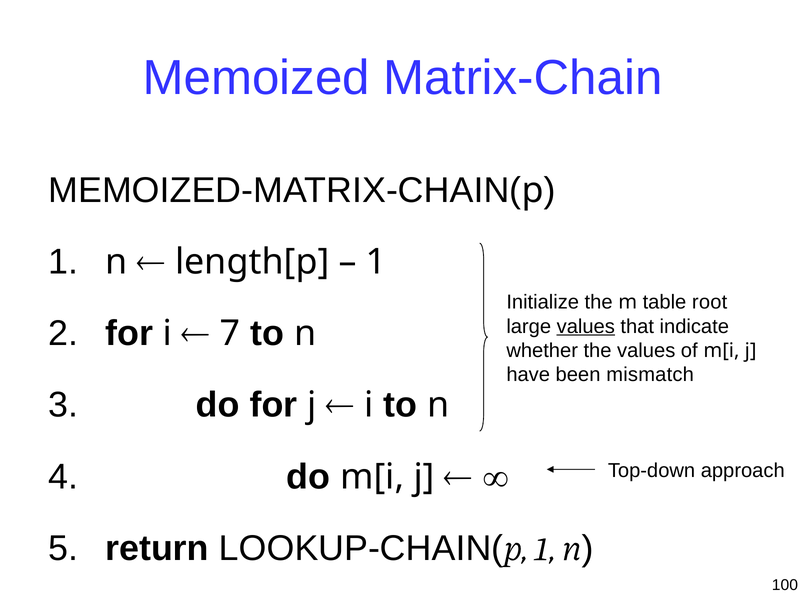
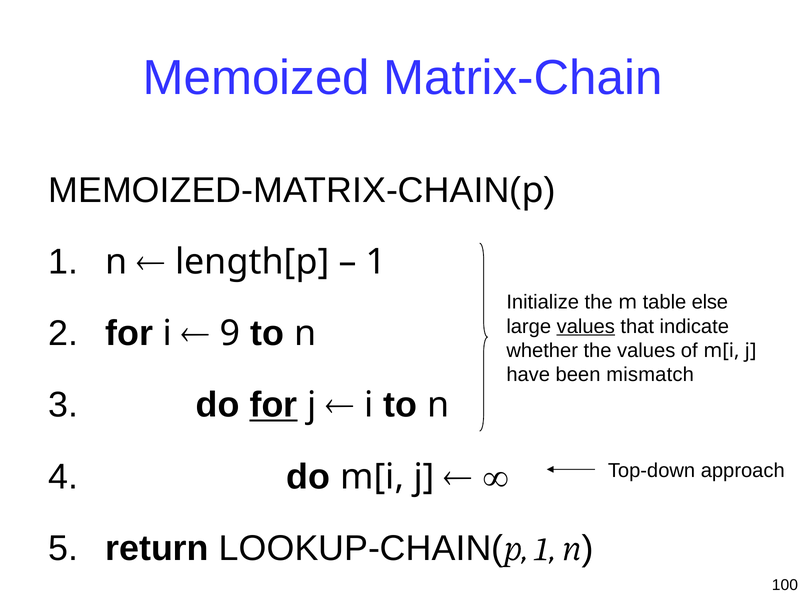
root: root -> else
7: 7 -> 9
for at (273, 406) underline: none -> present
